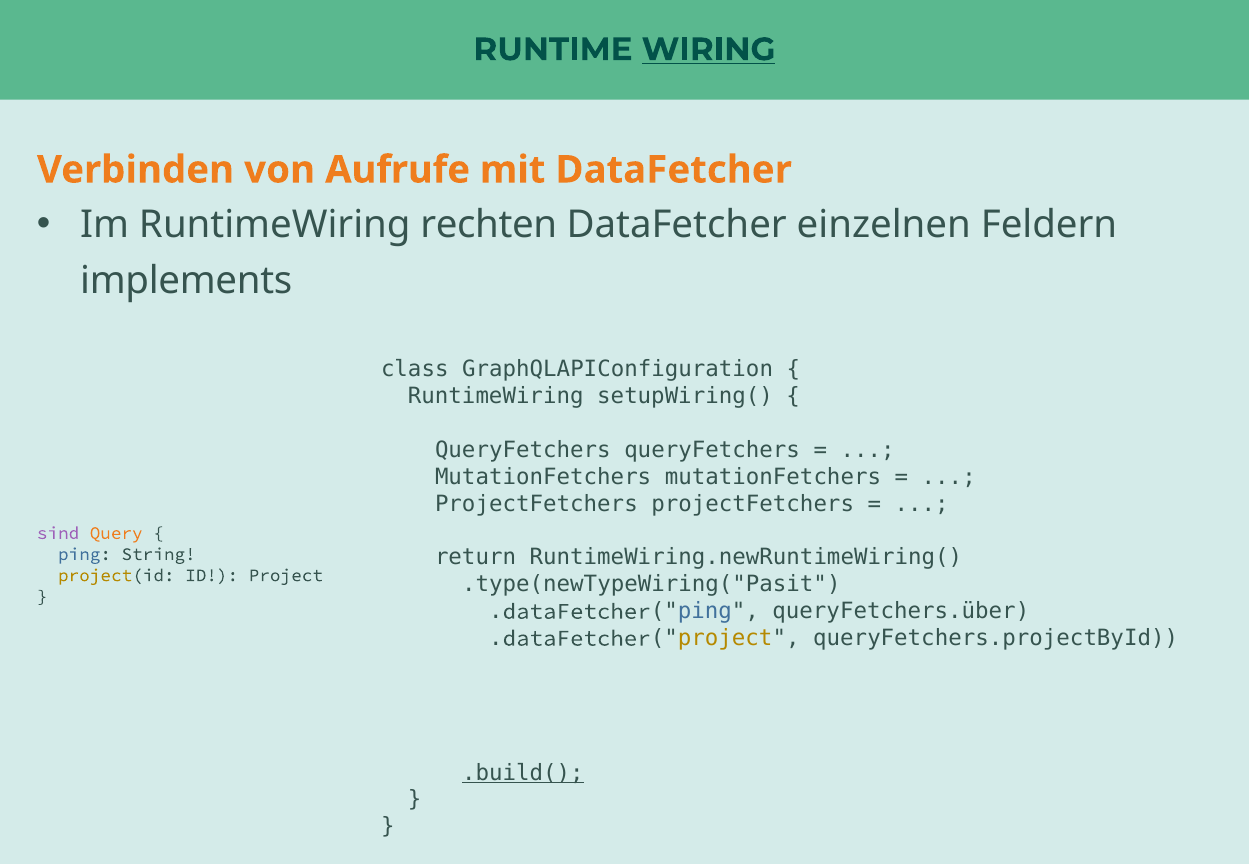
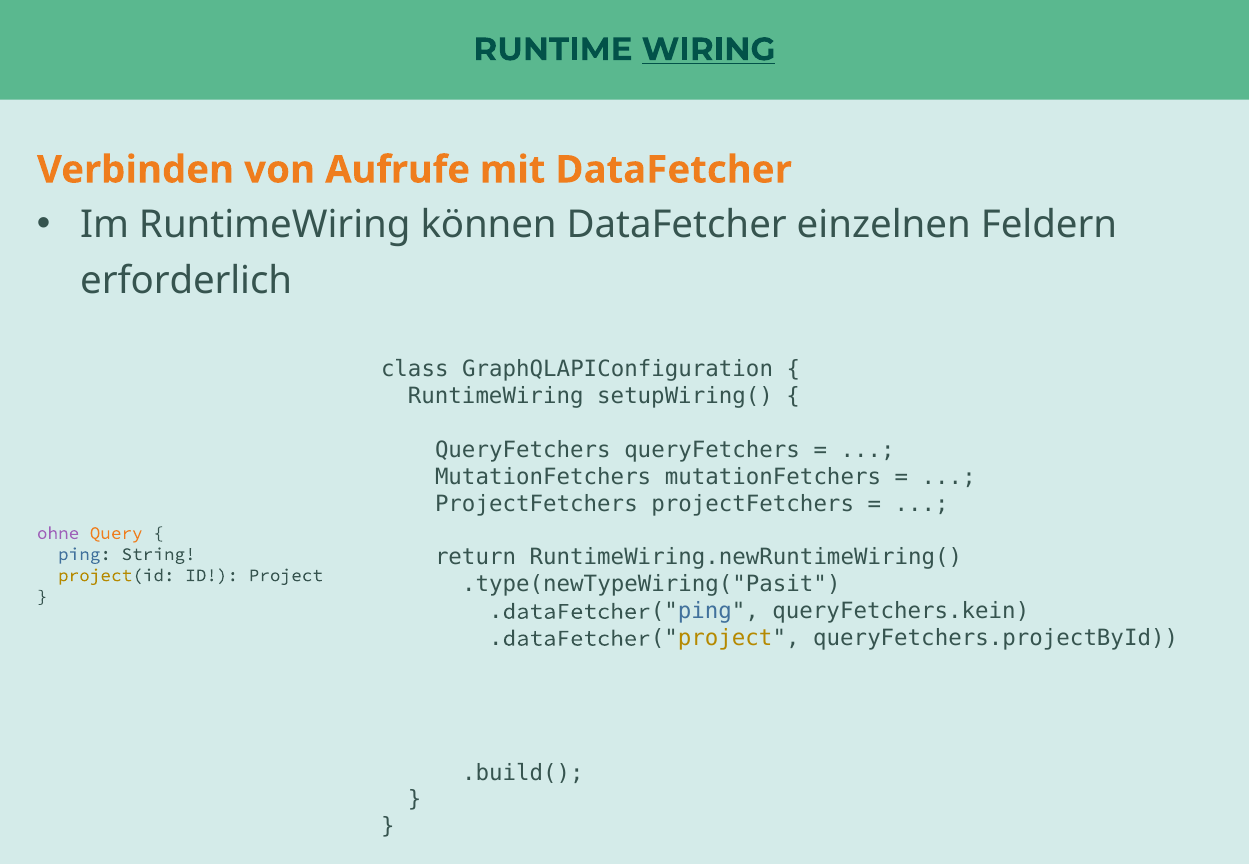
rechten: rechten -> können
implements: implements -> erforderlich
sind: sind -> ohne
queryFetchers.über: queryFetchers.über -> queryFetchers.kein
.build( underline: present -> none
